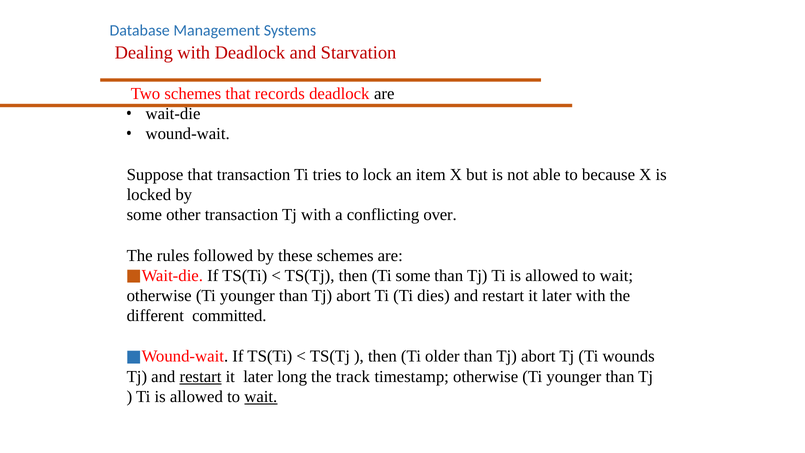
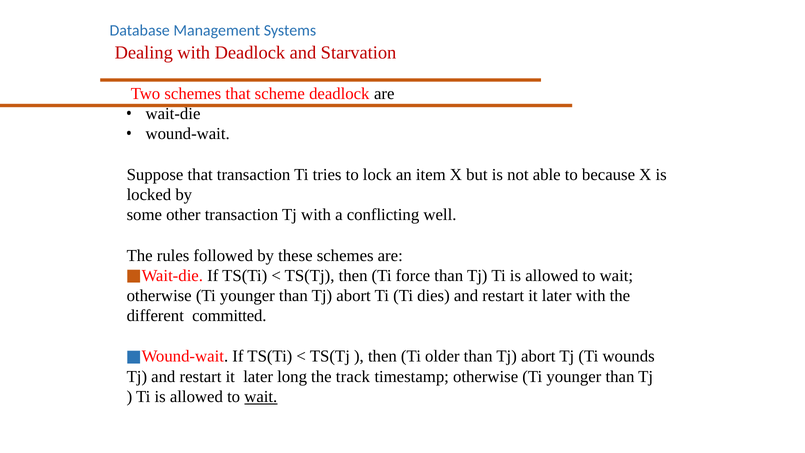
records: records -> scheme
over: over -> well
Ti some: some -> force
restart at (201, 377) underline: present -> none
